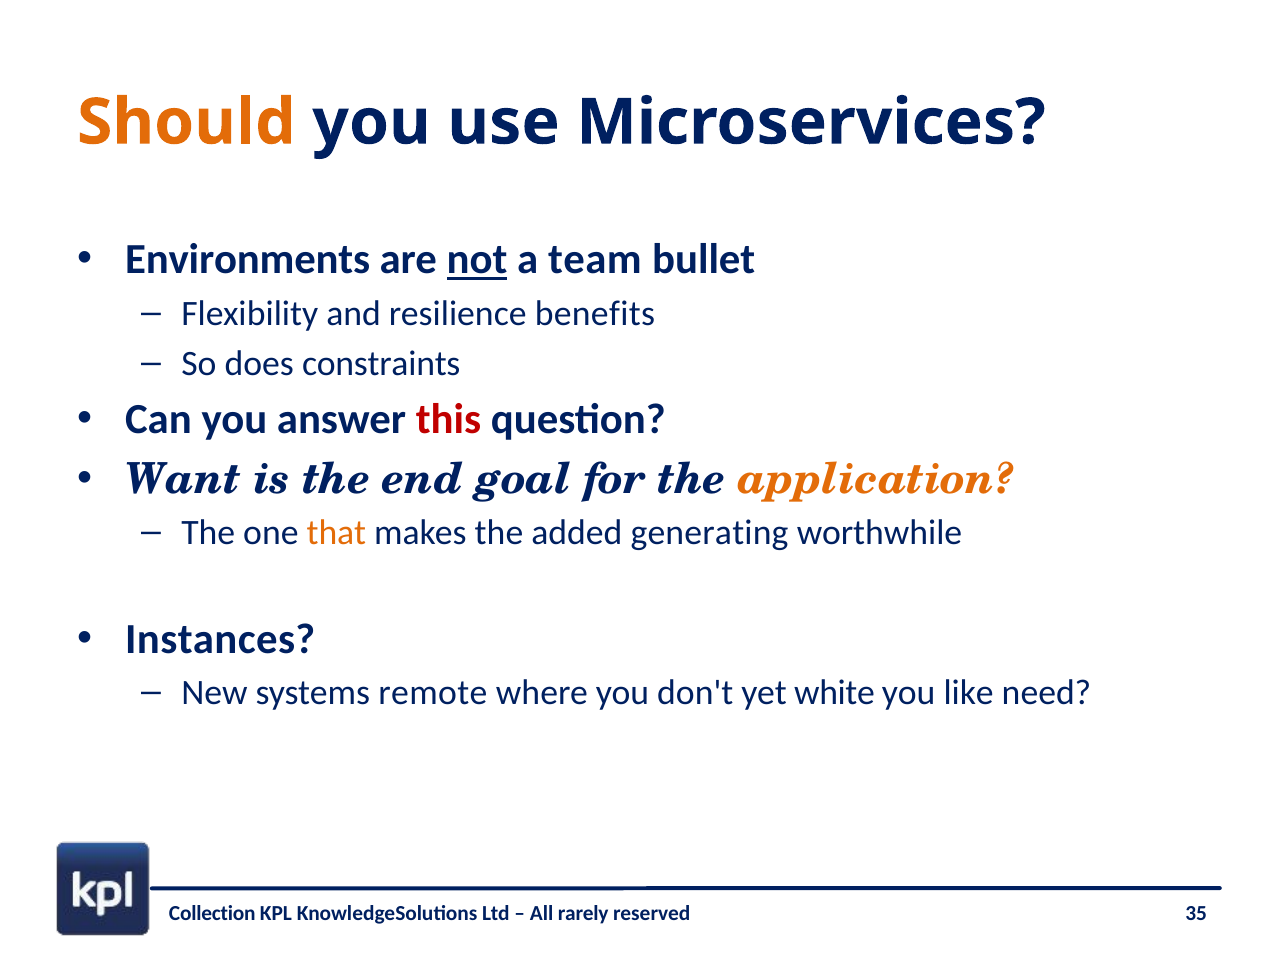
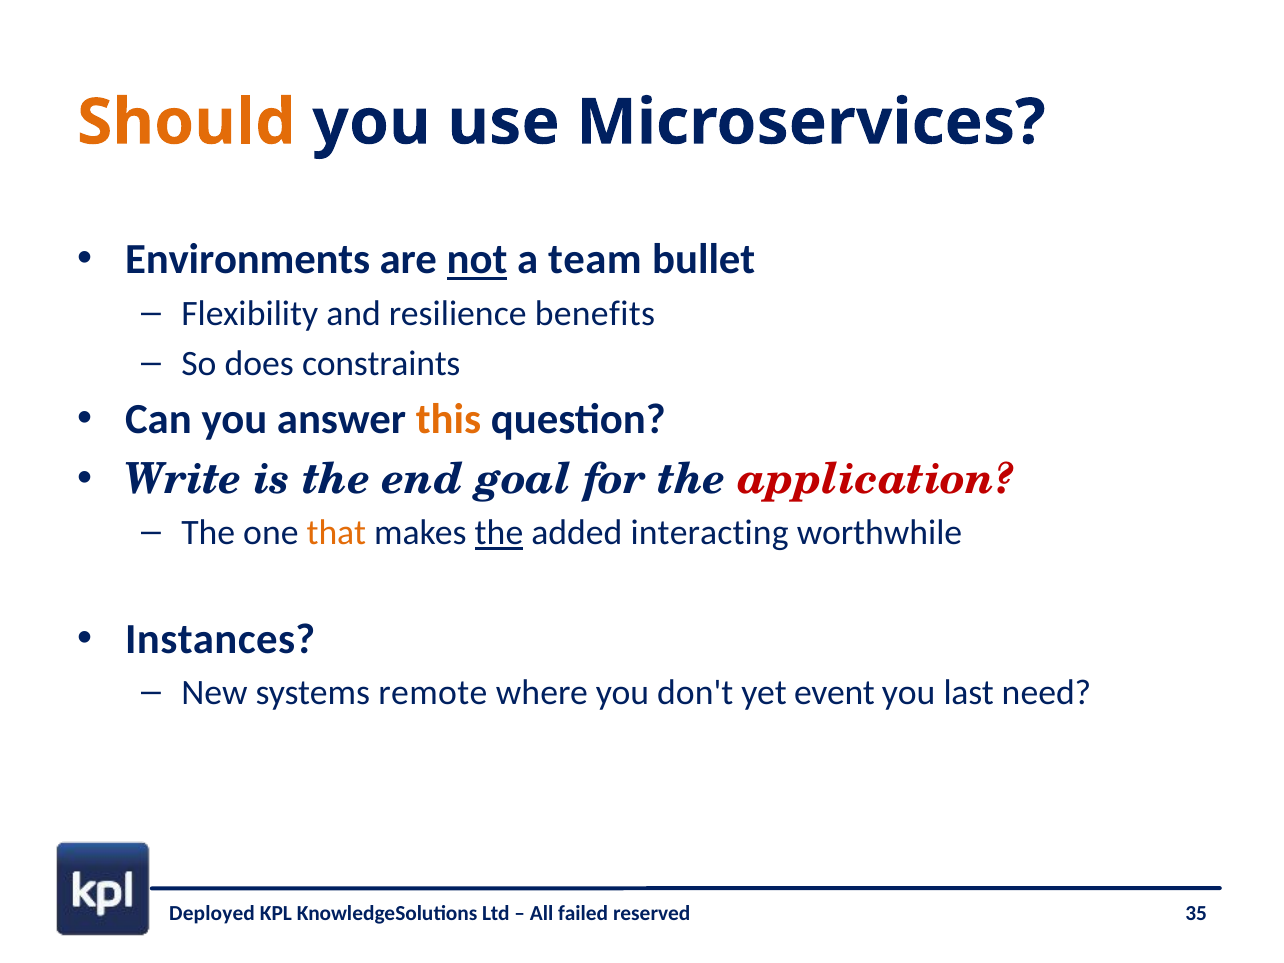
this colour: red -> orange
Want: Want -> Write
application colour: orange -> red
the at (499, 533) underline: none -> present
generating: generating -> interacting
white: white -> event
like: like -> last
Collection: Collection -> Deployed
rarely: rarely -> failed
